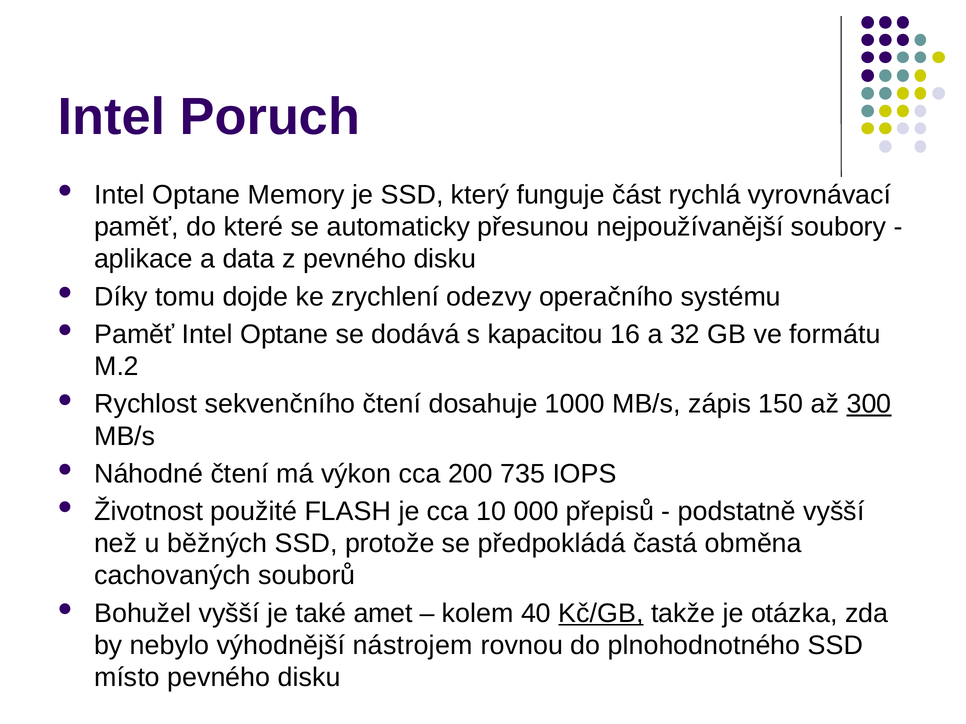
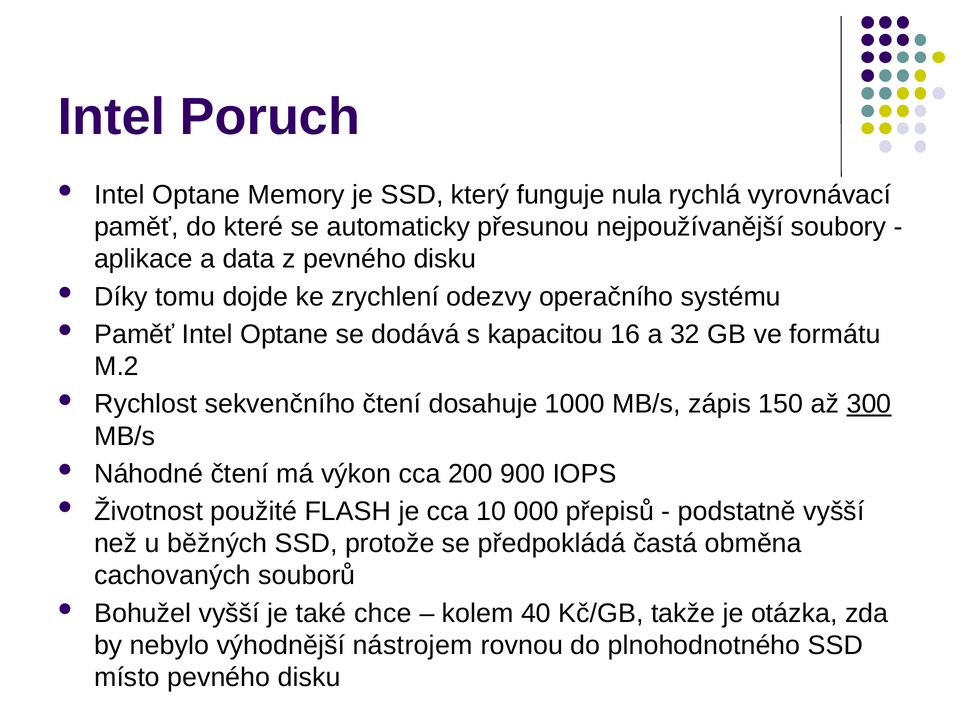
část: část -> nula
735: 735 -> 900
amet: amet -> chce
Kč/GB underline: present -> none
